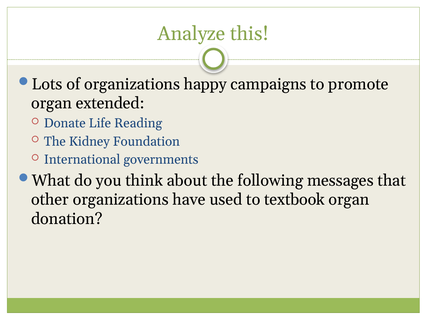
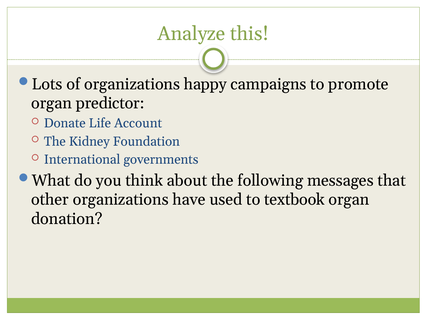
extended: extended -> predictor
Reading: Reading -> Account
